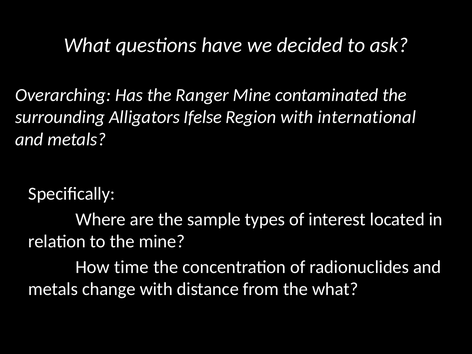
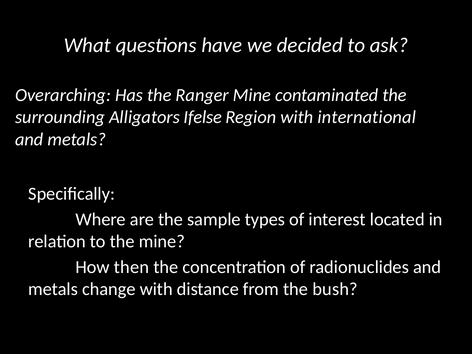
time: time -> then
the what: what -> bush
